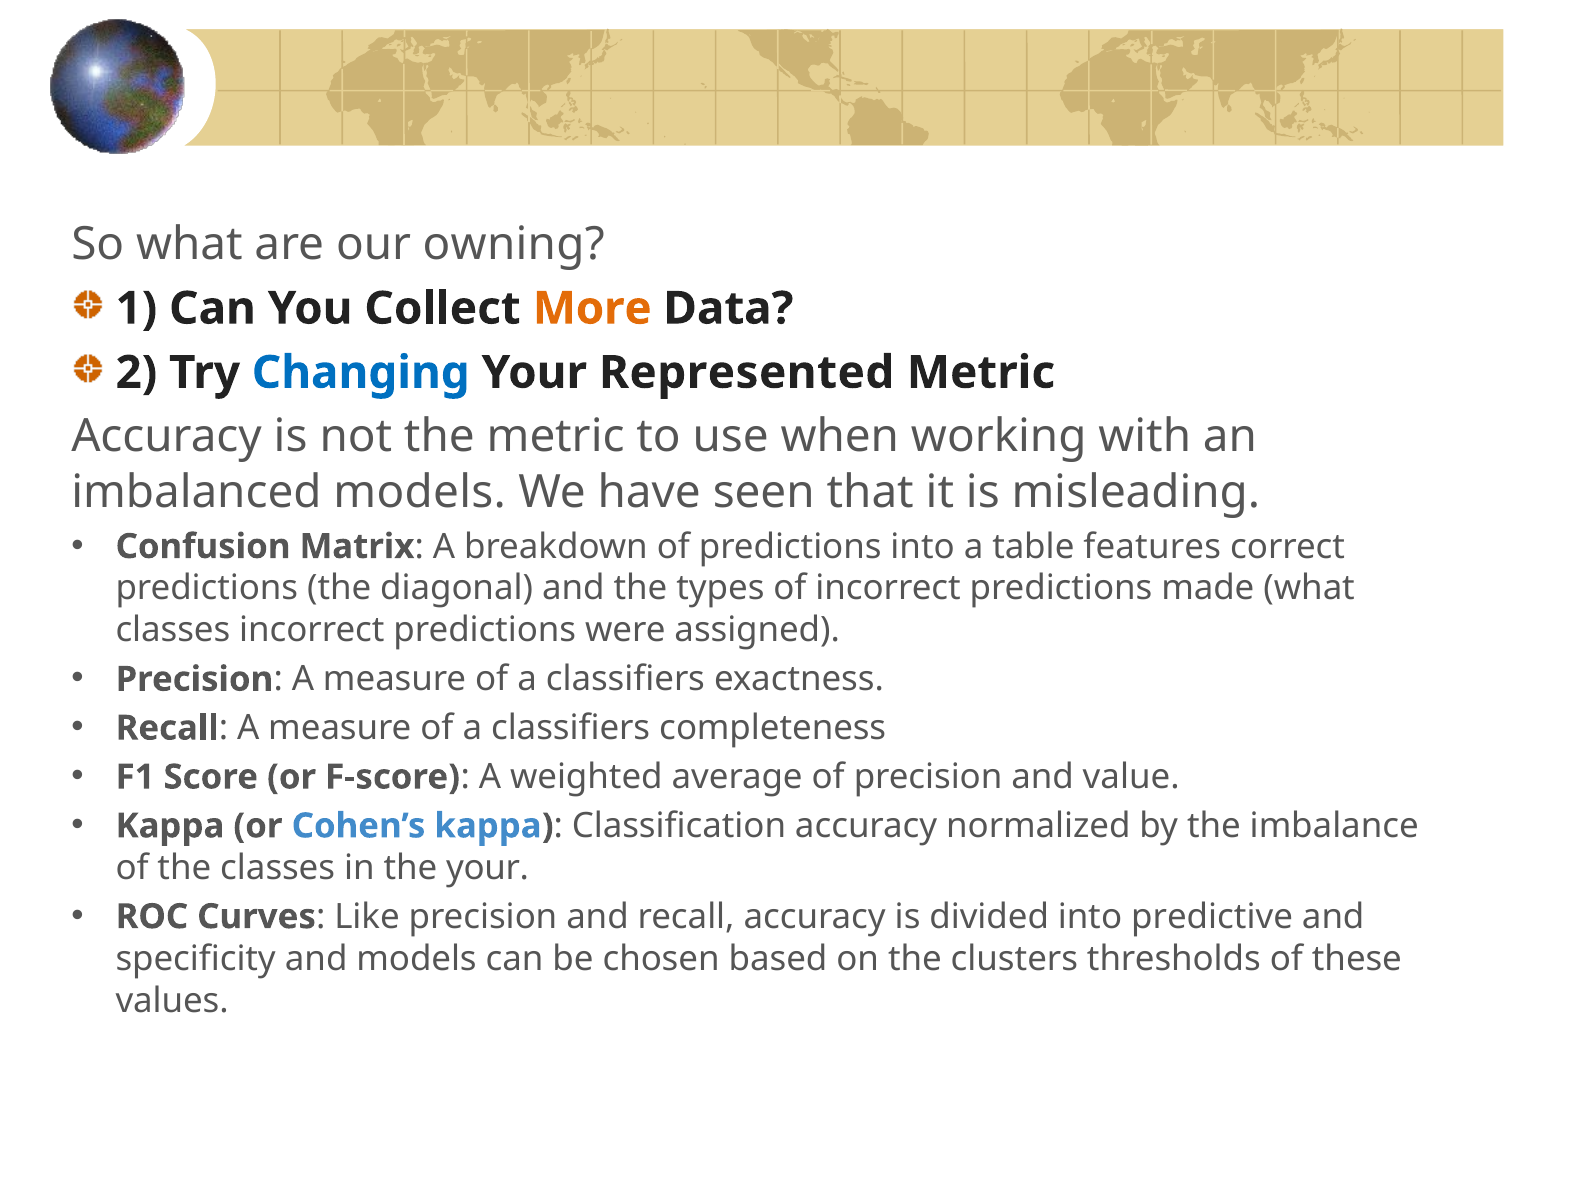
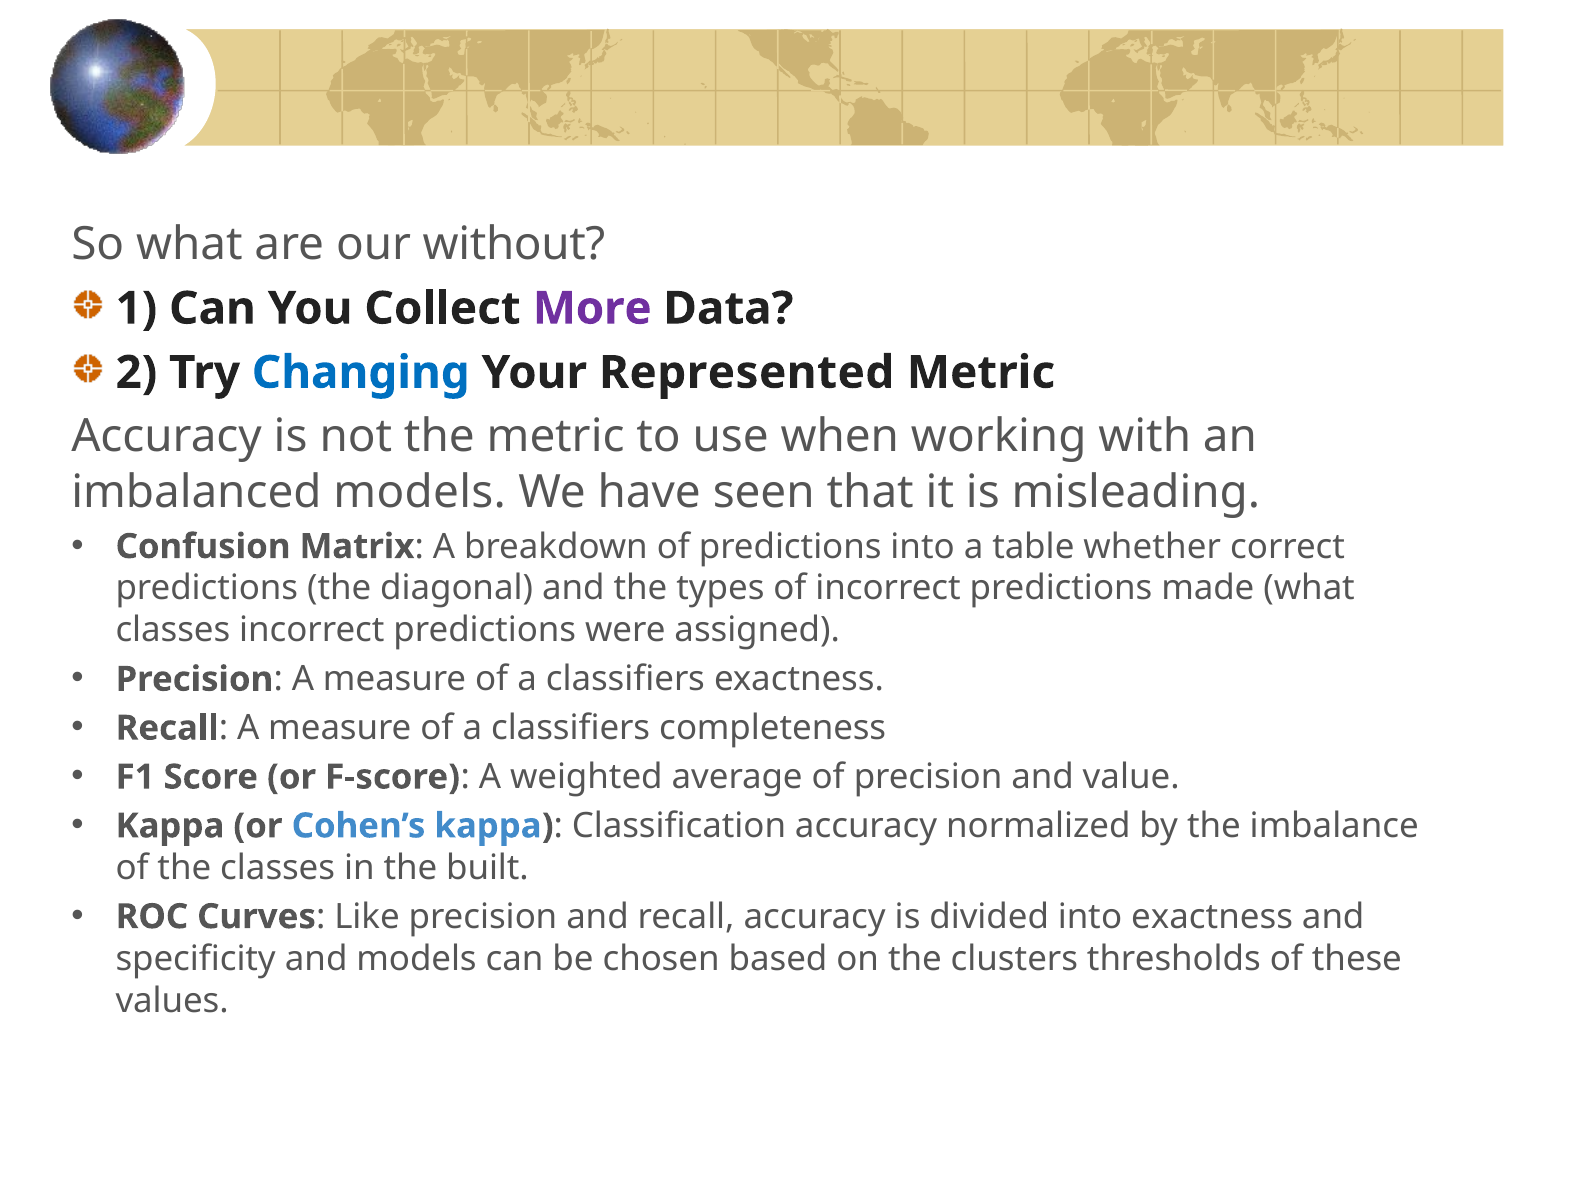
owning: owning -> without
More colour: orange -> purple
features: features -> whether
the your: your -> built
into predictive: predictive -> exactness
